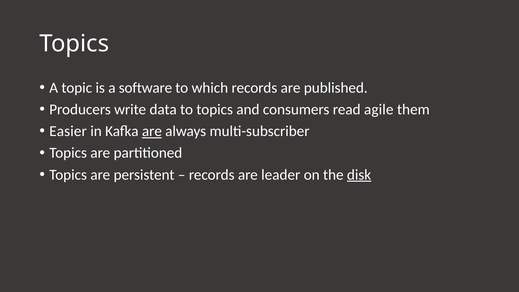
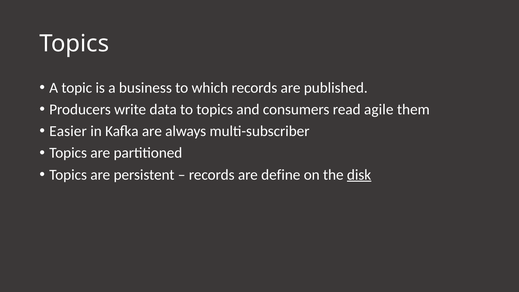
software: software -> business
are at (152, 131) underline: present -> none
leader: leader -> define
